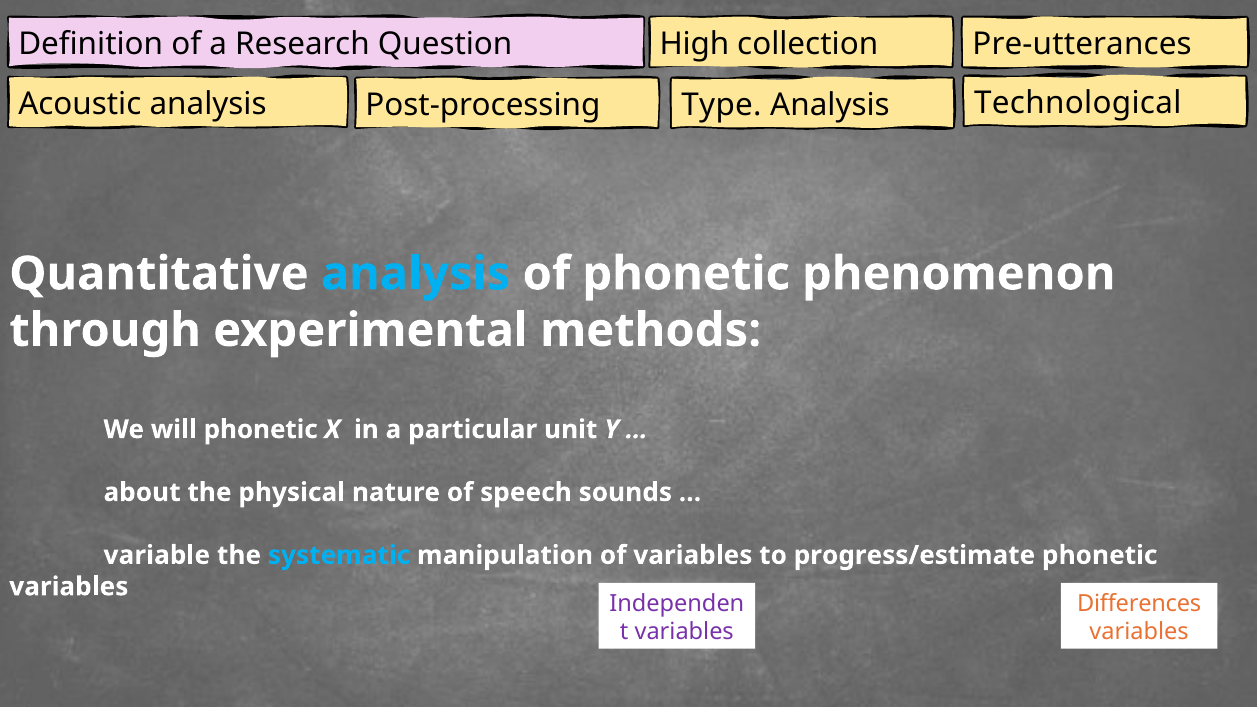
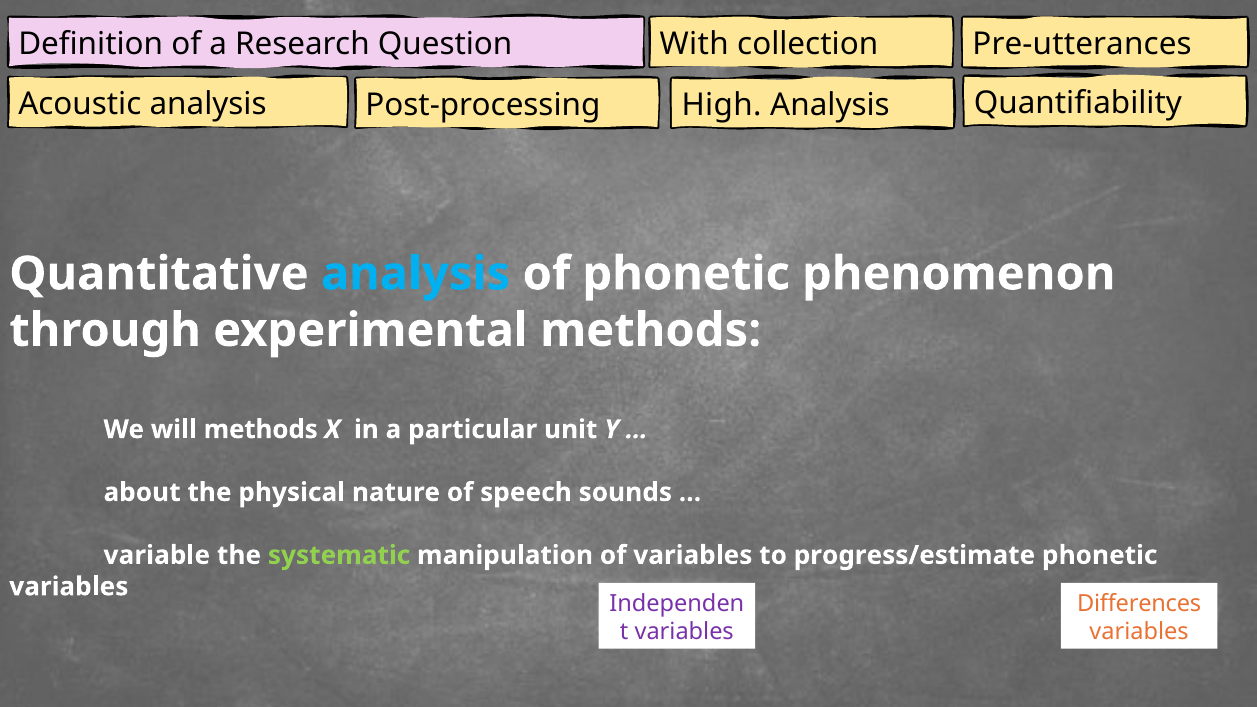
High: High -> With
Type: Type -> High
Technological: Technological -> Quantifiability
will phonetic: phonetic -> methods
systematic colour: light blue -> light green
